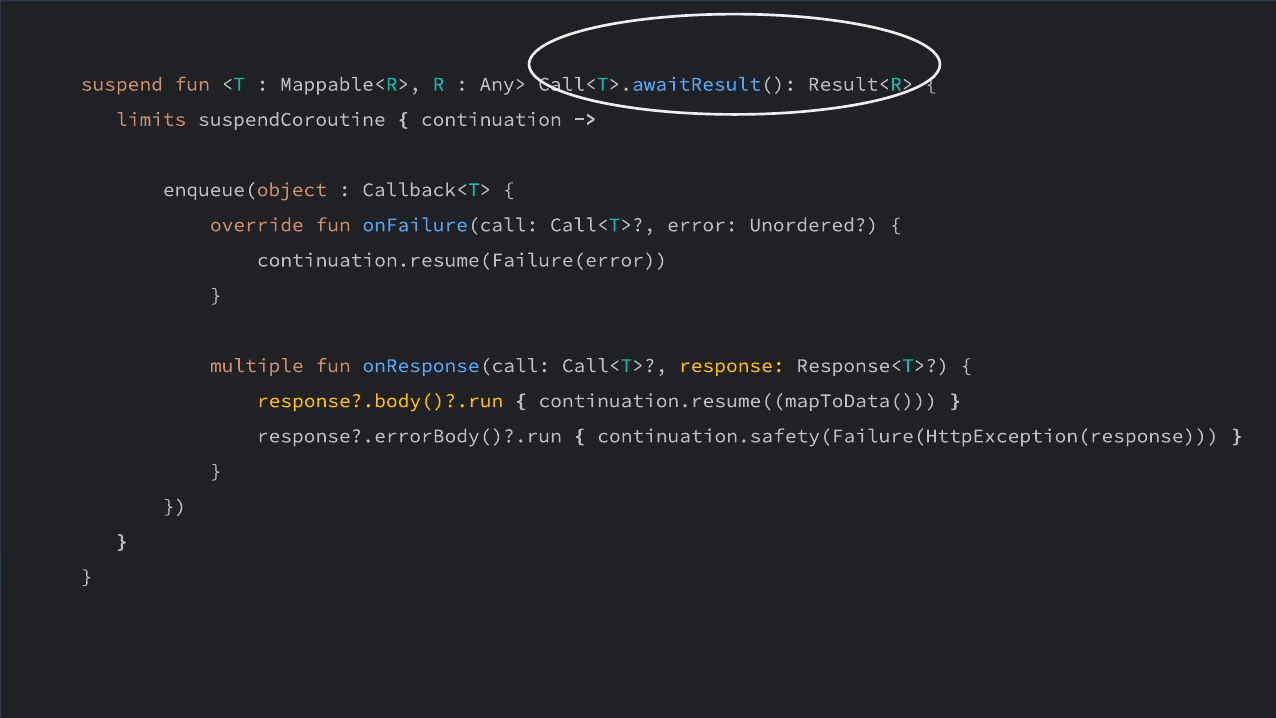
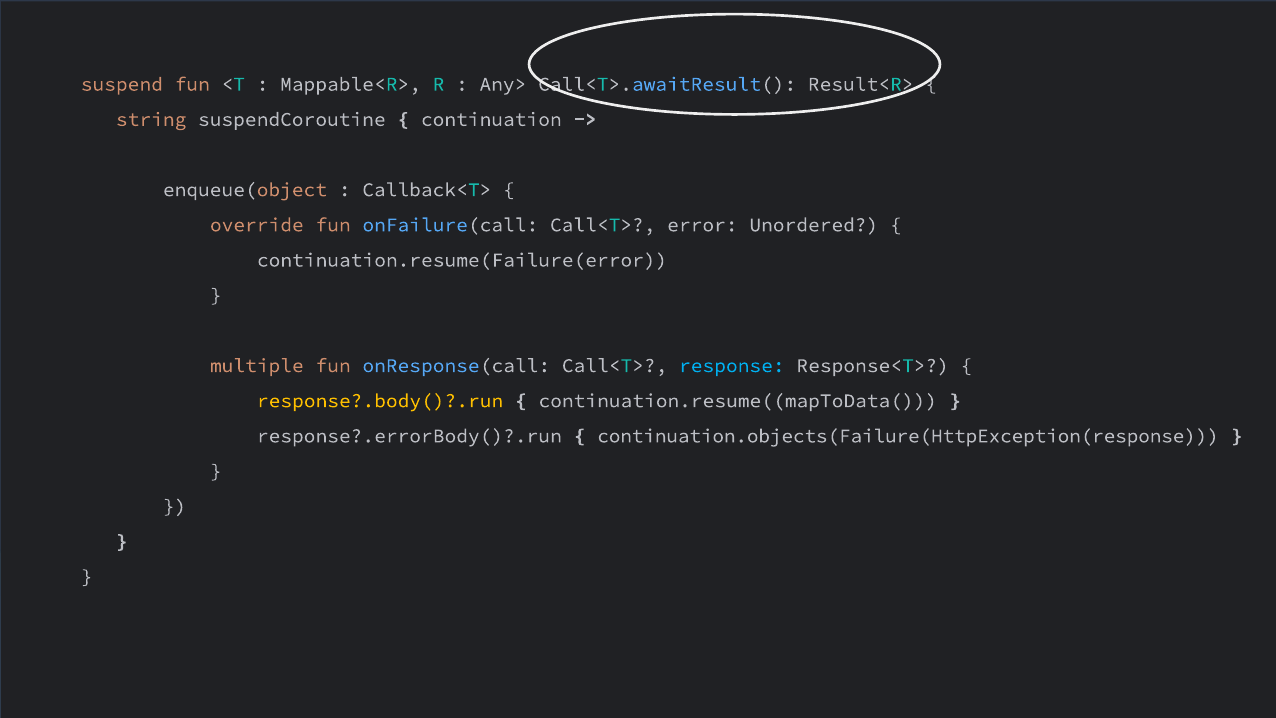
limits: limits -> string
response colour: yellow -> light blue
continuation.safety(Failure(HttpException(response: continuation.safety(Failure(HttpException(response -> continuation.objects(Failure(HttpException(response
